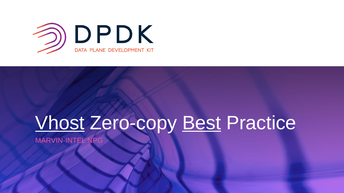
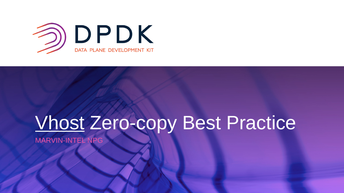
Best underline: present -> none
